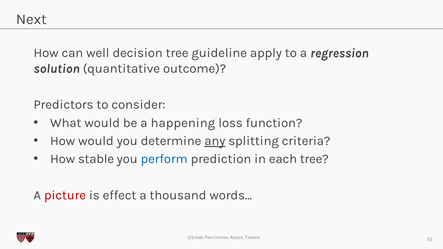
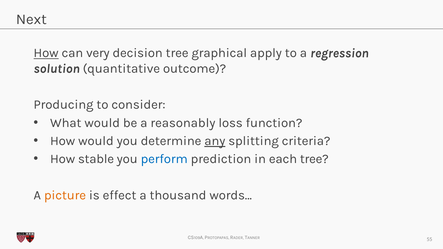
How at (46, 53) underline: none -> present
well: well -> very
guideline: guideline -> graphical
Predictors: Predictors -> Producing
happening: happening -> reasonably
picture colour: red -> orange
